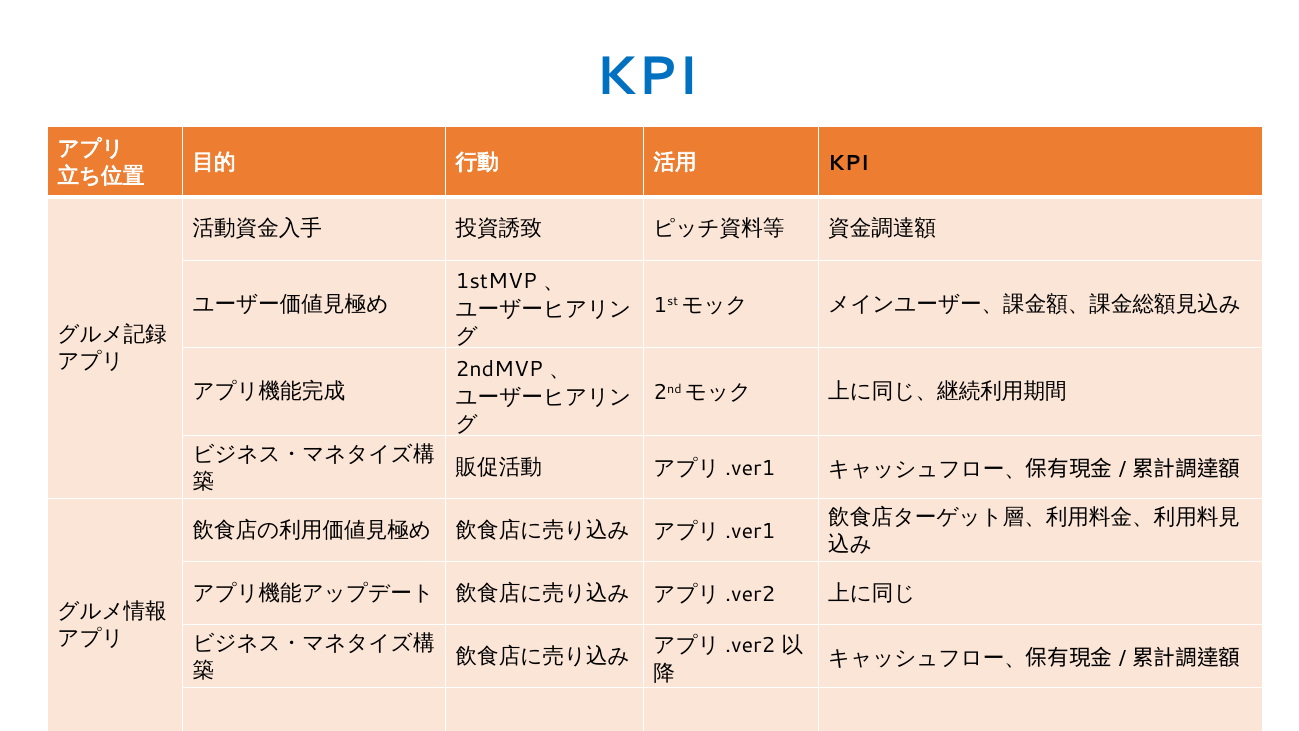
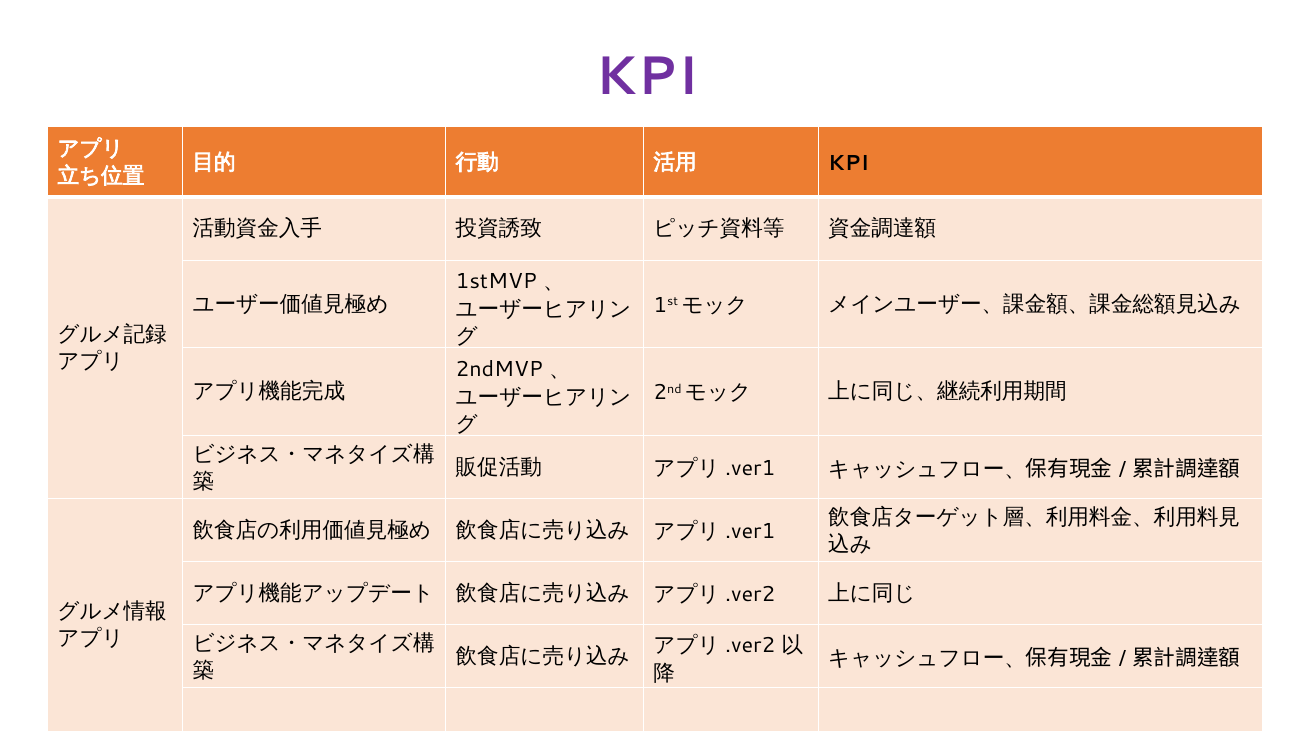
KPI at (647, 76) colour: blue -> purple
